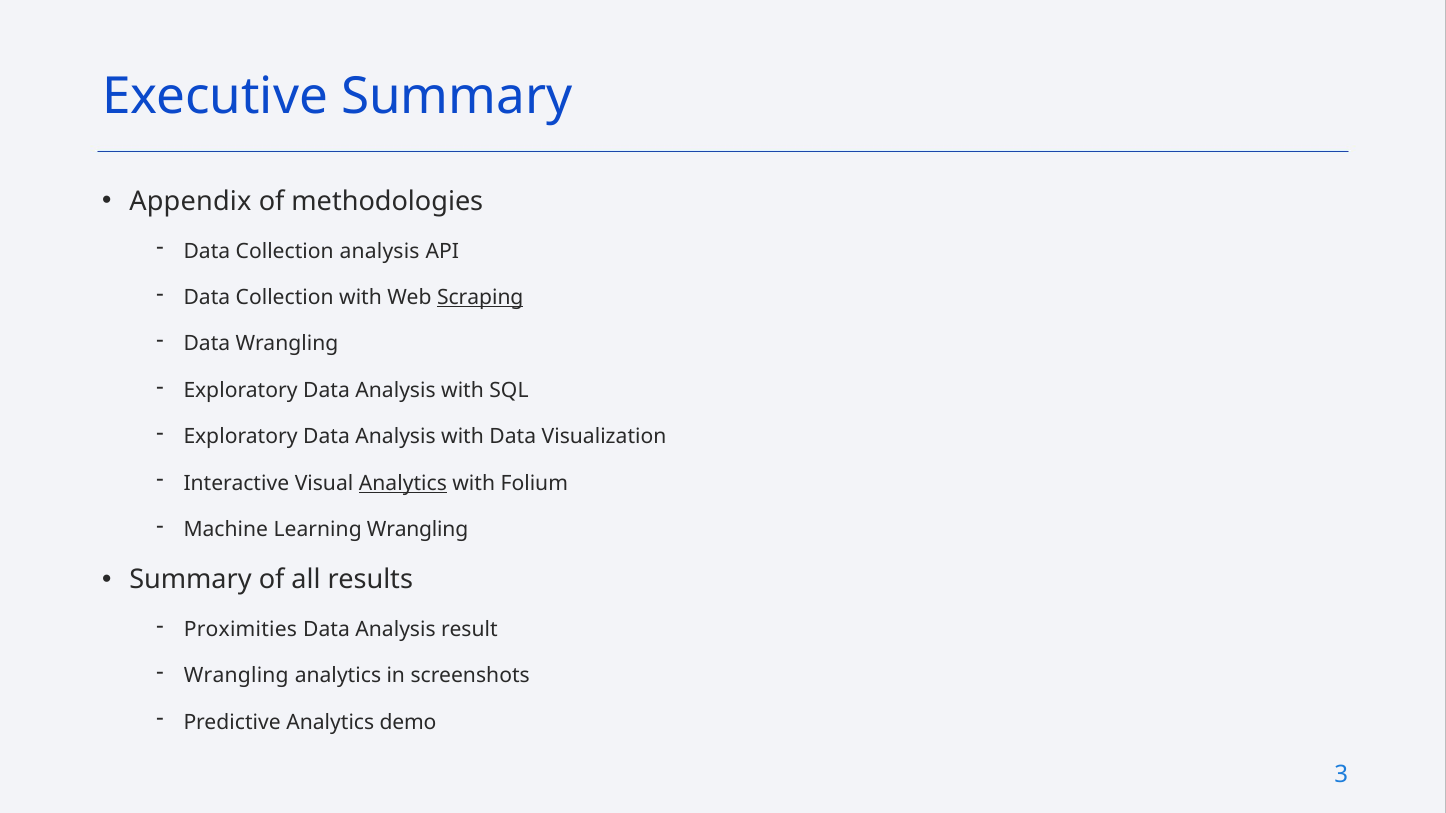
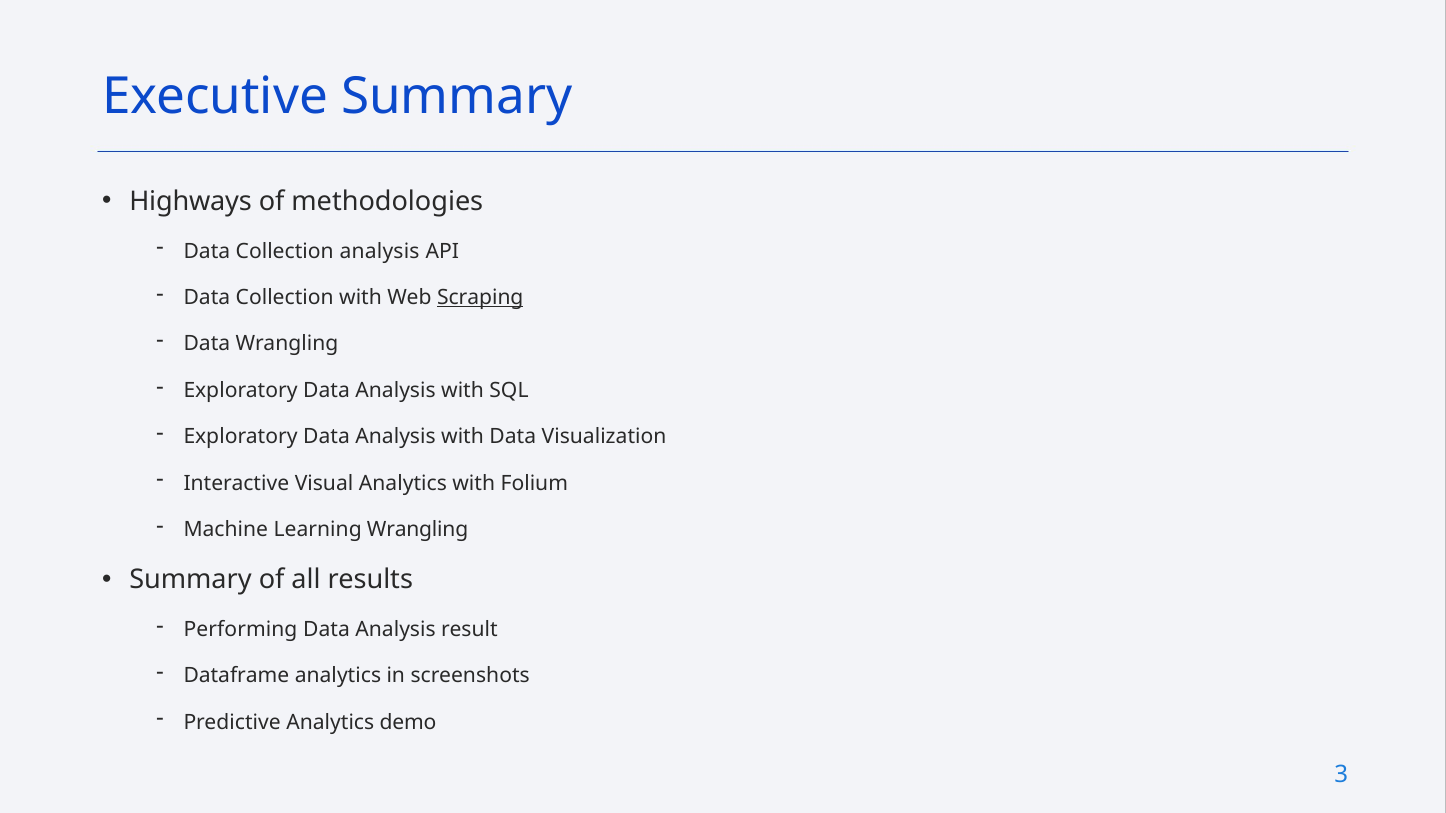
Appendix: Appendix -> Highways
Analytics at (403, 483) underline: present -> none
Proximities: Proximities -> Performing
Wrangling at (236, 676): Wrangling -> Dataframe
